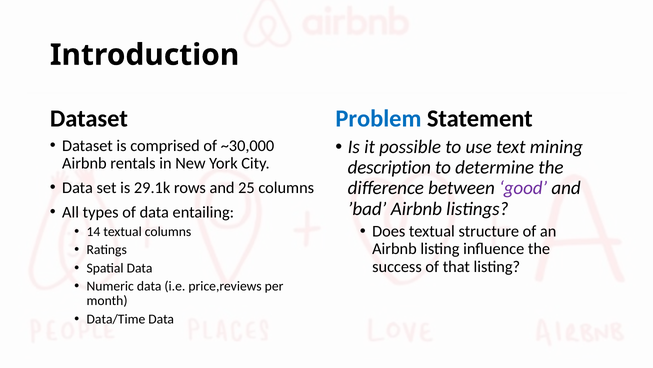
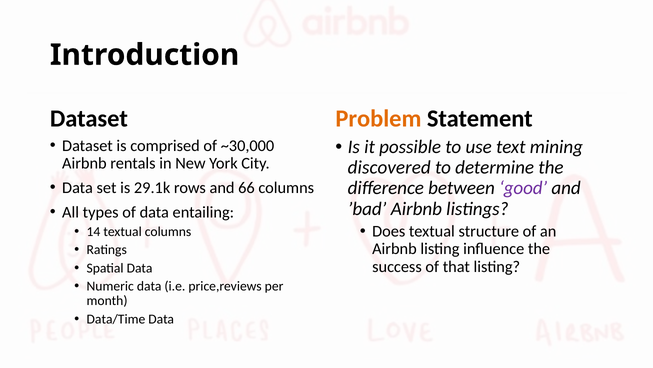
Problem colour: blue -> orange
description: description -> discovered
25: 25 -> 66
